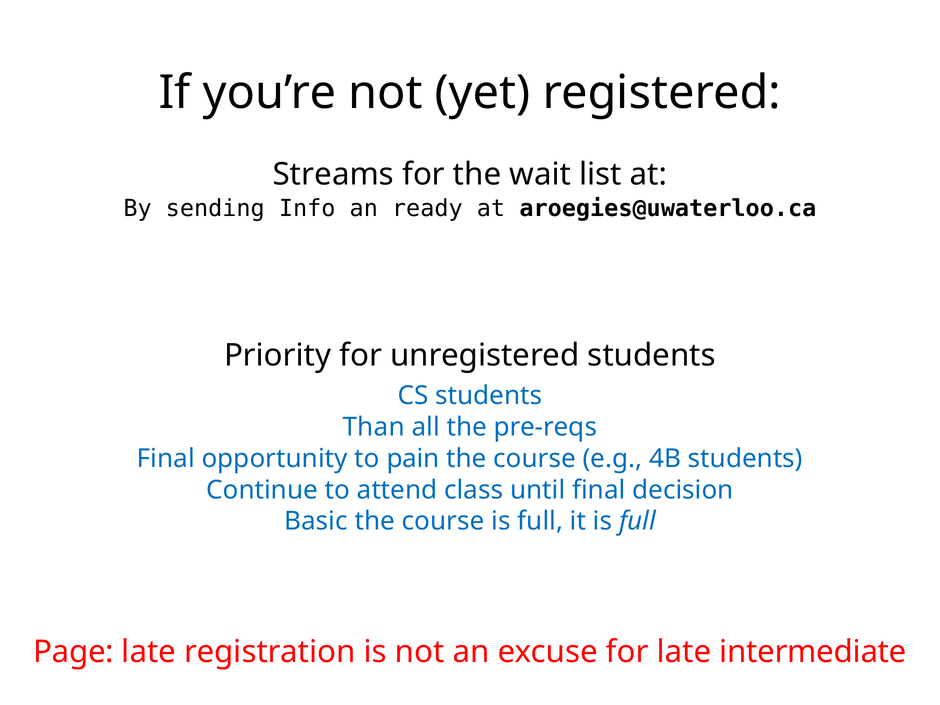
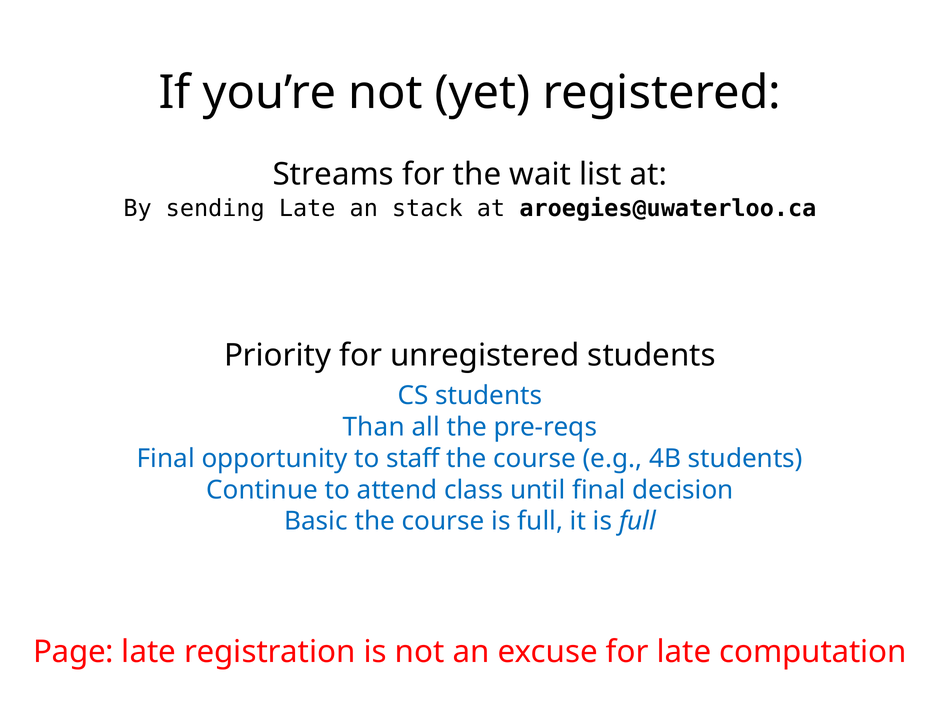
sending Info: Info -> Late
ready: ready -> stack
pain: pain -> staff
intermediate: intermediate -> computation
